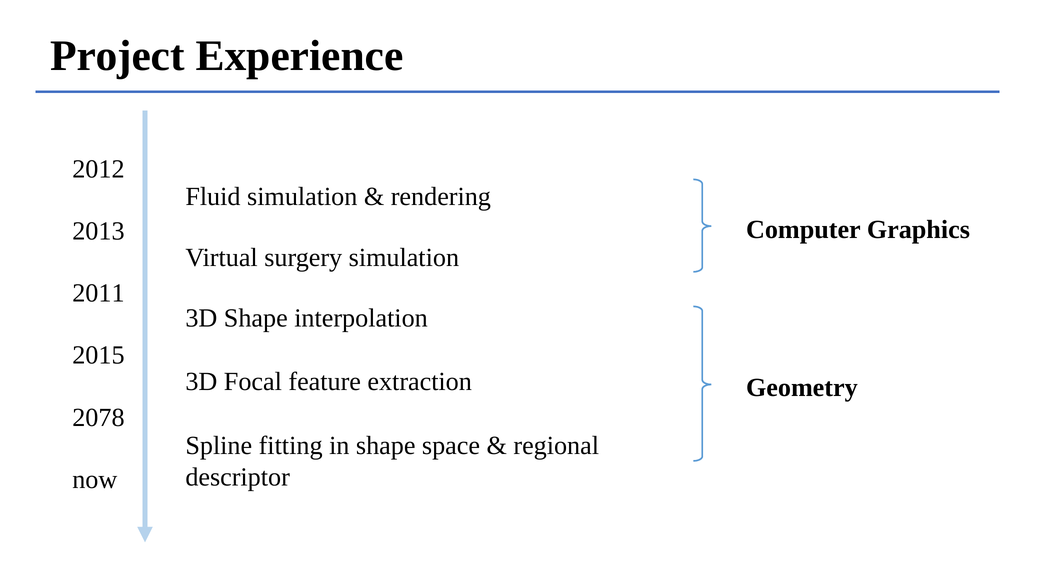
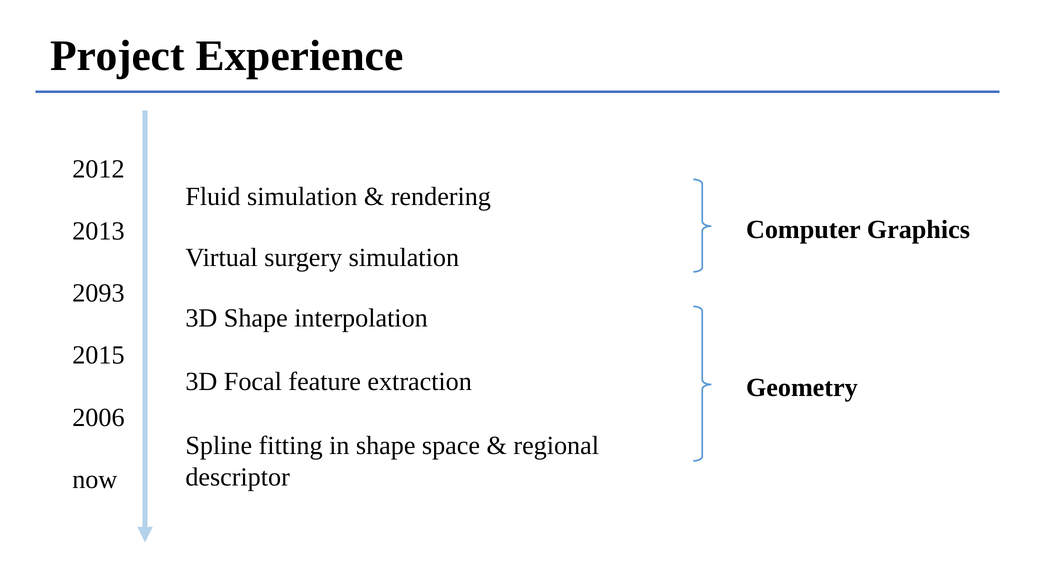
2011: 2011 -> 2093
2078: 2078 -> 2006
